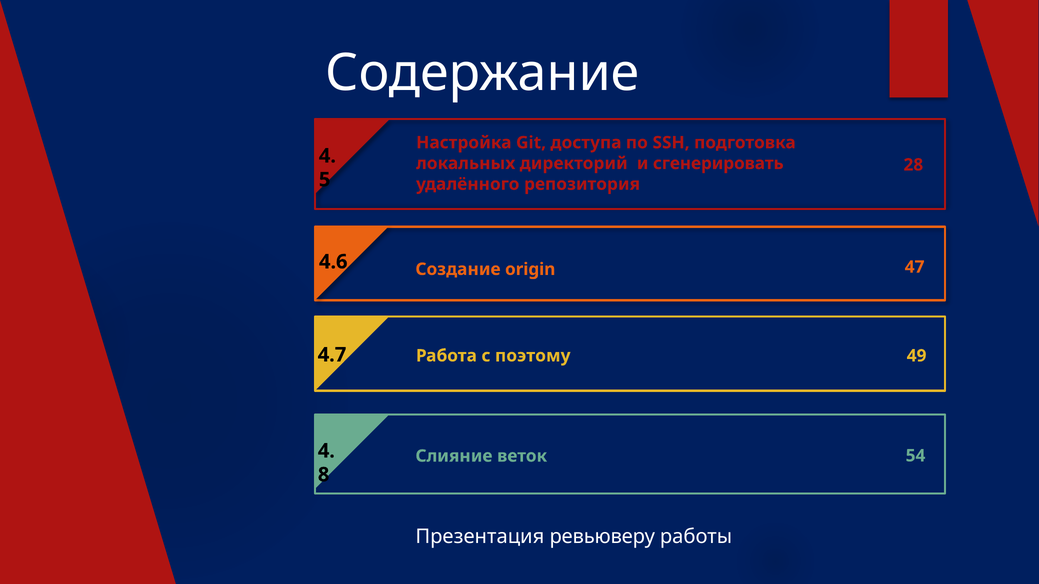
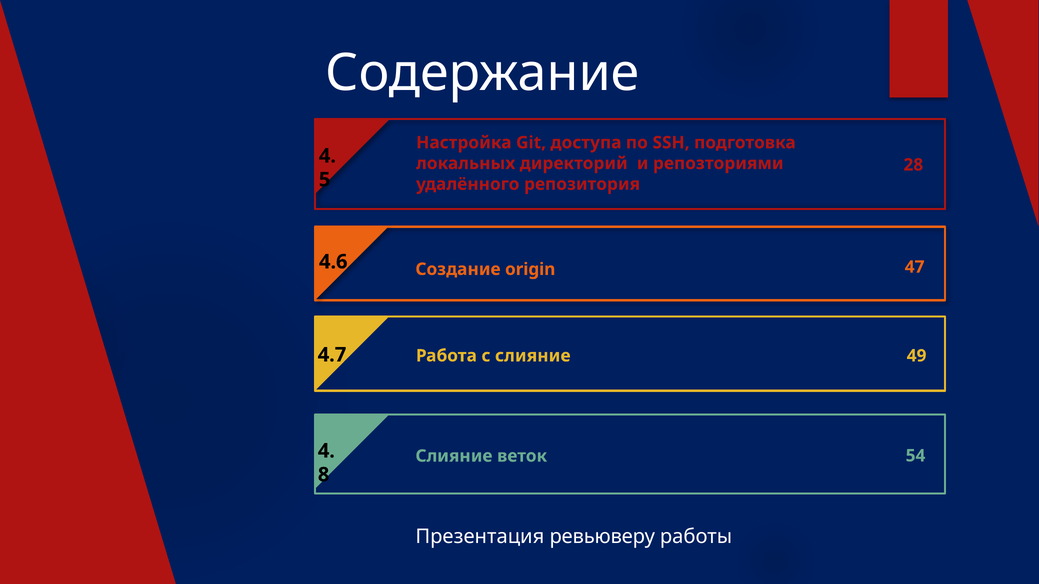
сгенерировать: сгенерировать -> репозториями
с поэтому: поэтому -> слияние
